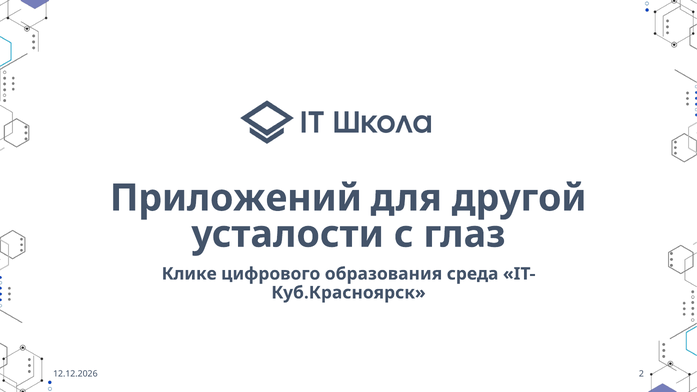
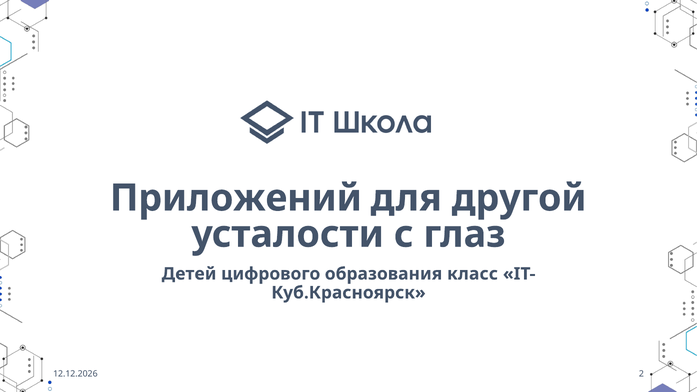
Клике: Клике -> Детей
среда: среда -> класс
